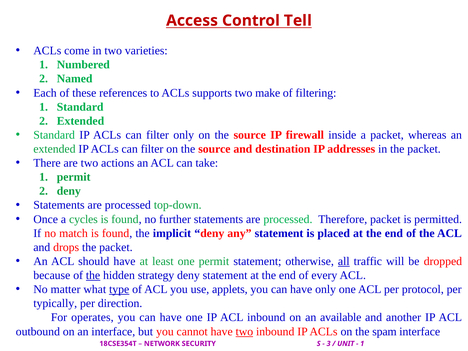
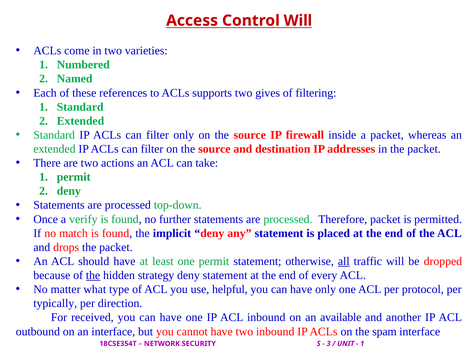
Control Tell: Tell -> Will
make: make -> gives
cycles: cycles -> verify
type underline: present -> none
applets: applets -> helpful
operates: operates -> received
two at (244, 331) underline: present -> none
